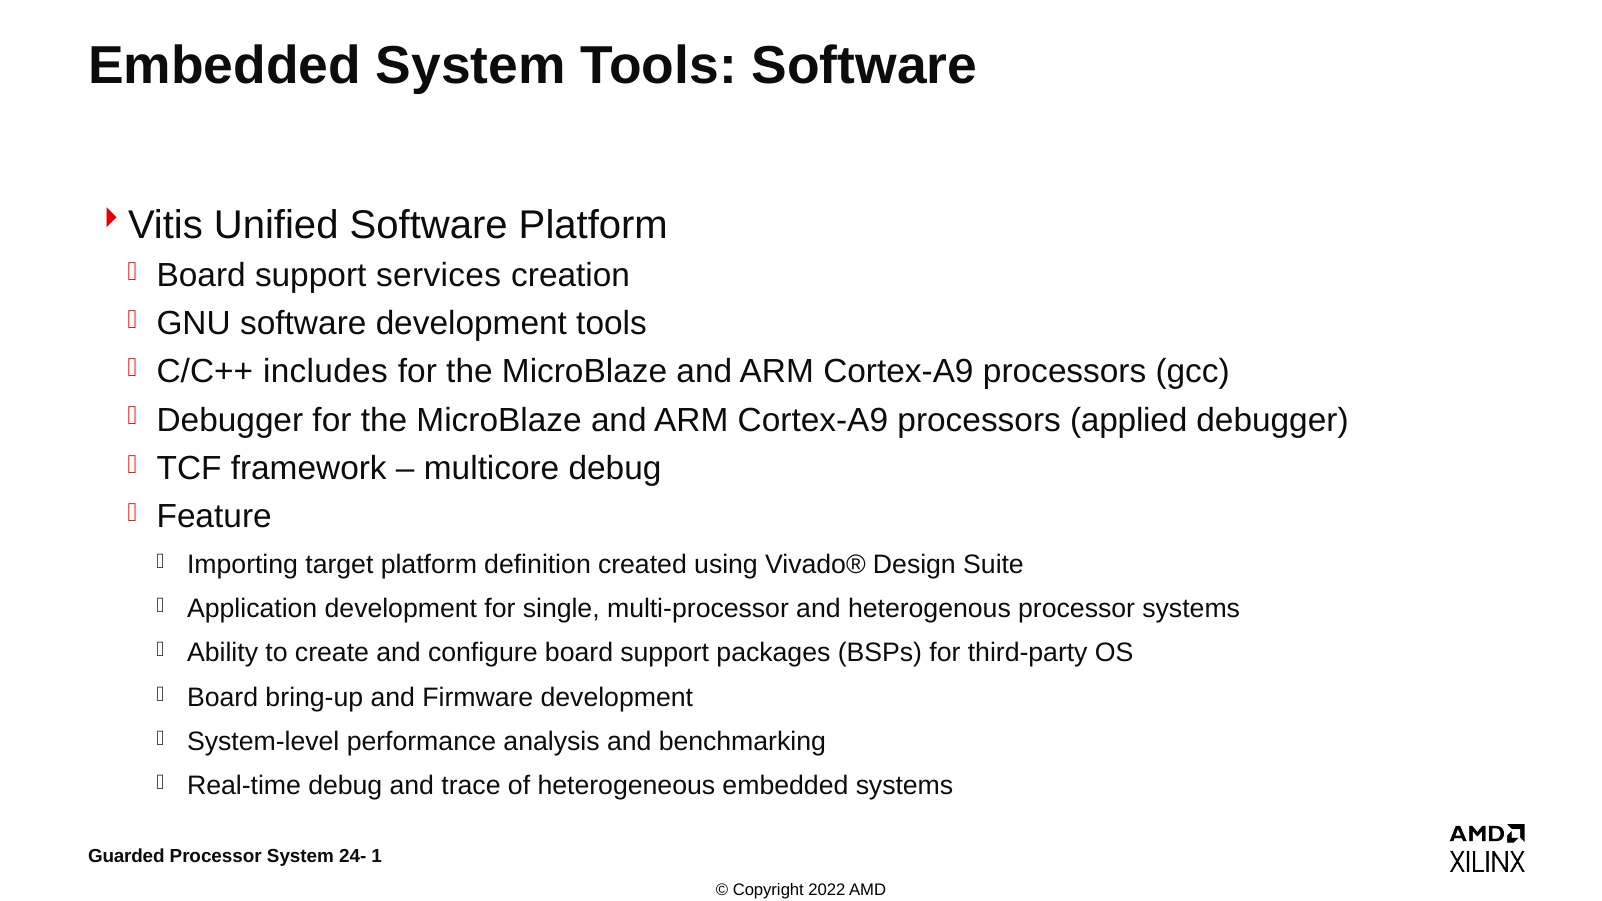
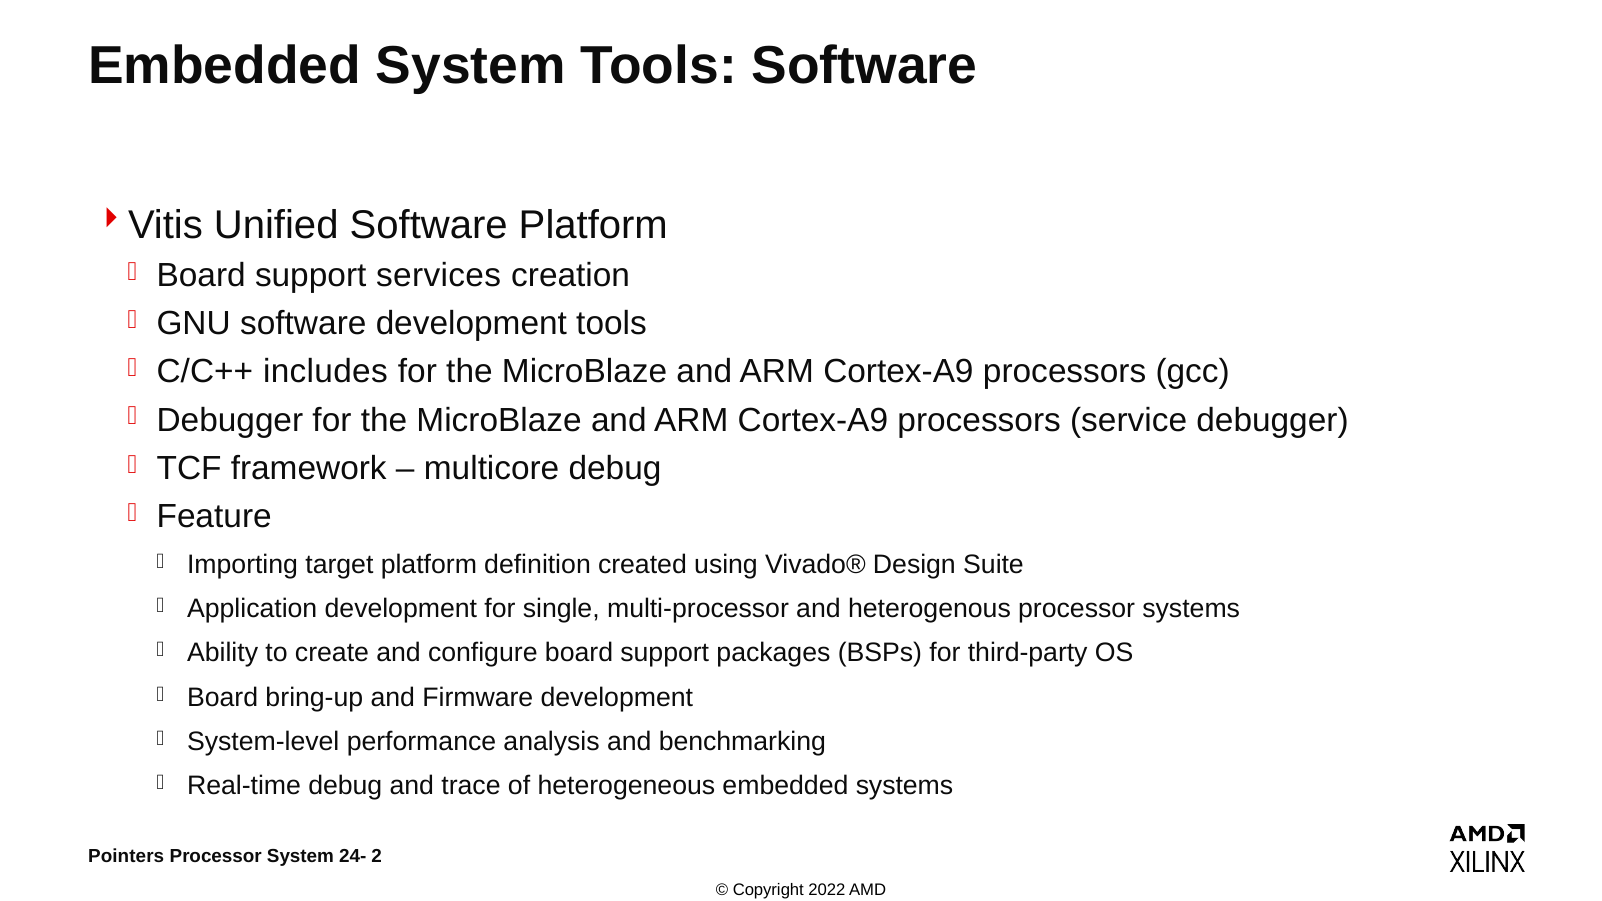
applied: applied -> service
Guarded: Guarded -> Pointers
1: 1 -> 2
